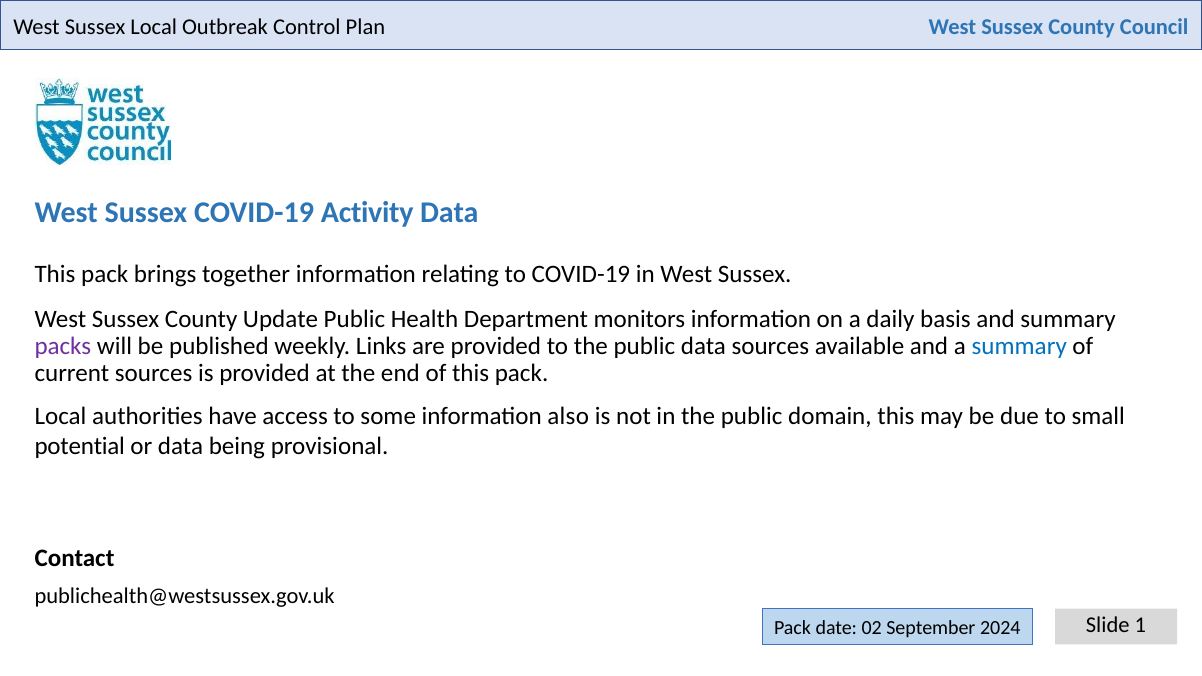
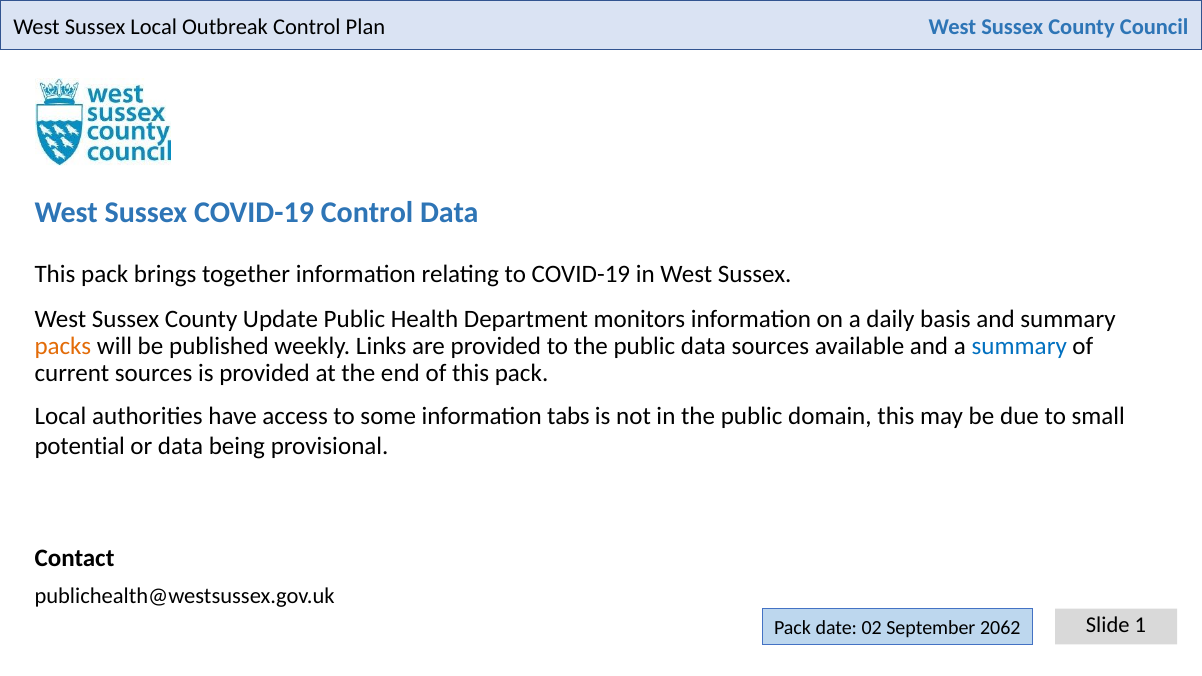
COVID-19 Activity: Activity -> Control
packs colour: purple -> orange
also: also -> tabs
2024: 2024 -> 2062
